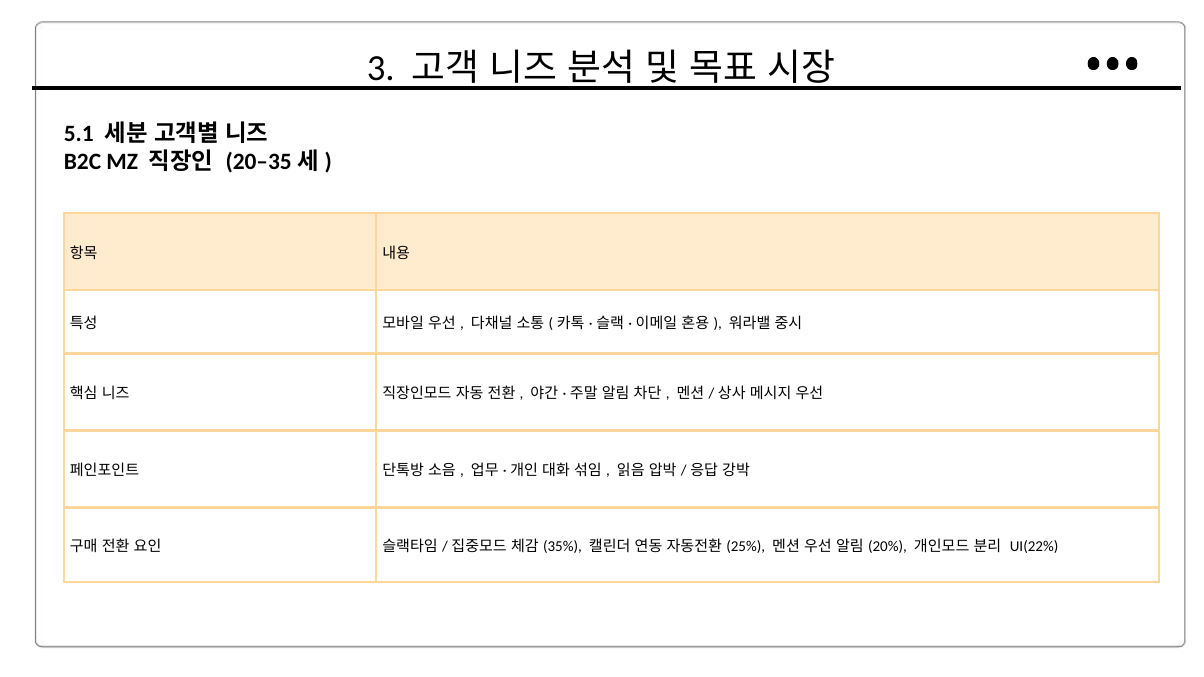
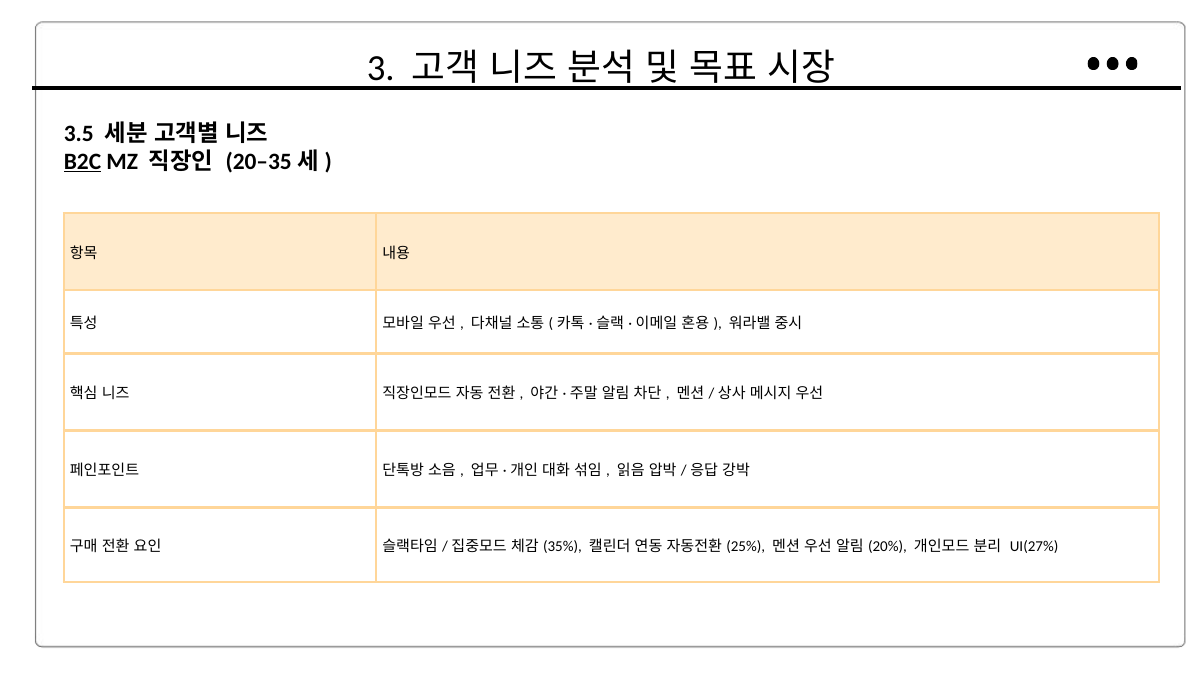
5.1: 5.1 -> 3.5
B2C underline: none -> present
UI(22%: UI(22% -> UI(27%
